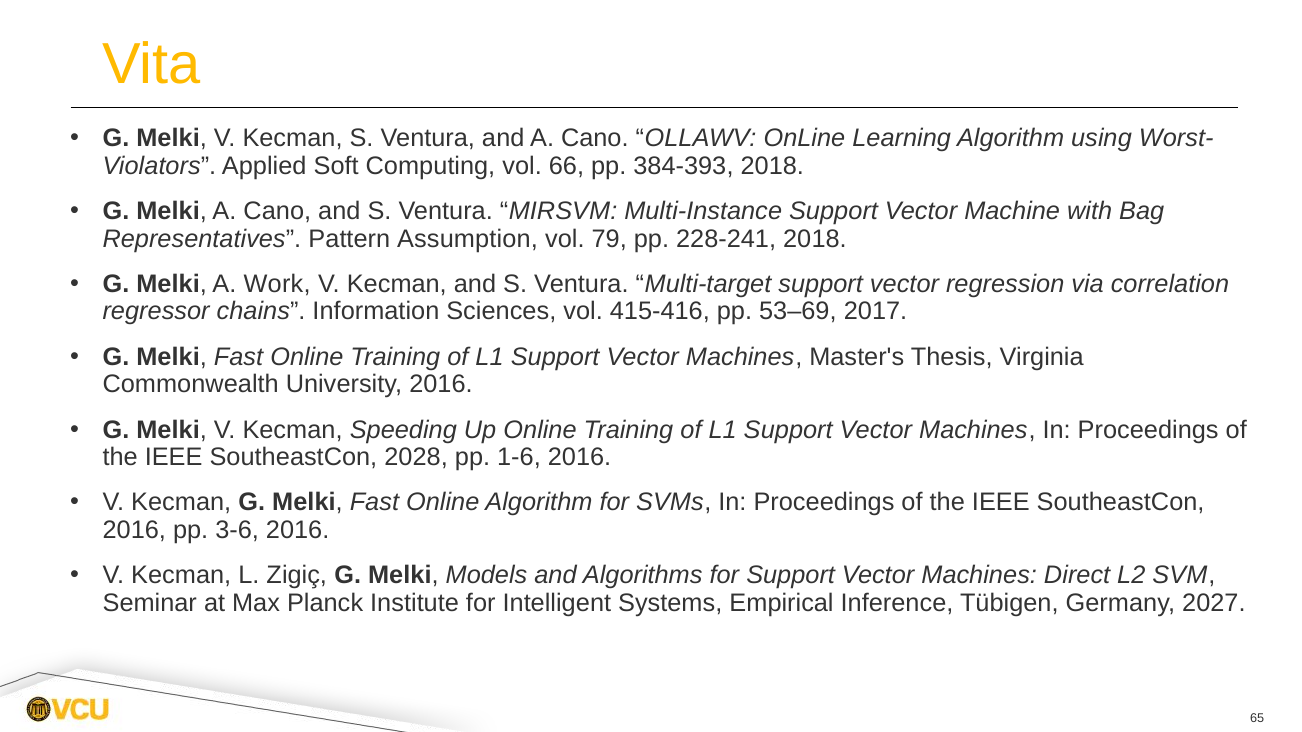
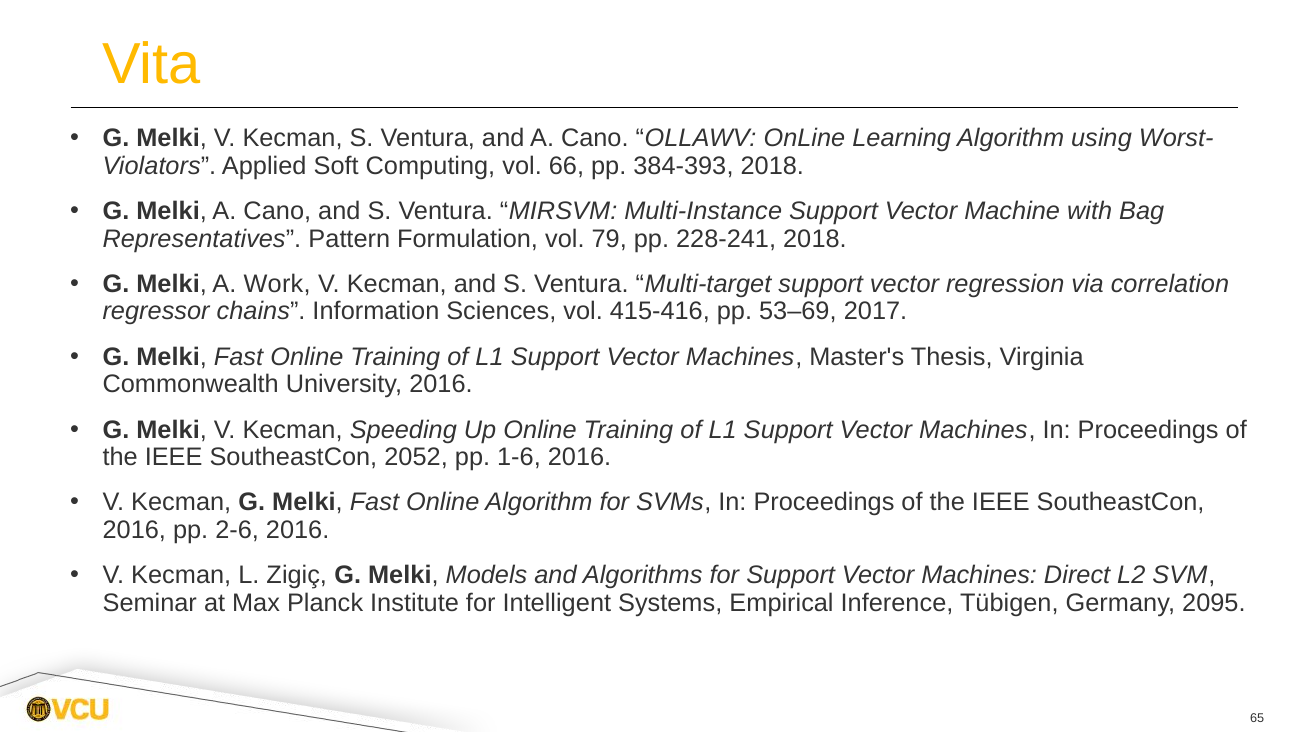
Assumption: Assumption -> Formulation
2028: 2028 -> 2052
3-6: 3-6 -> 2-6
2027: 2027 -> 2095
